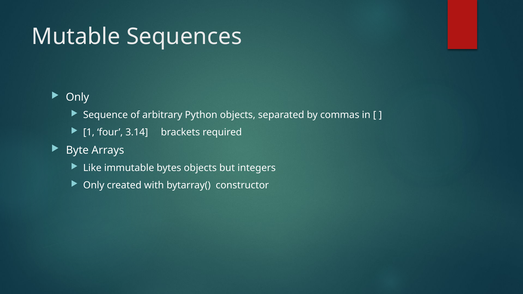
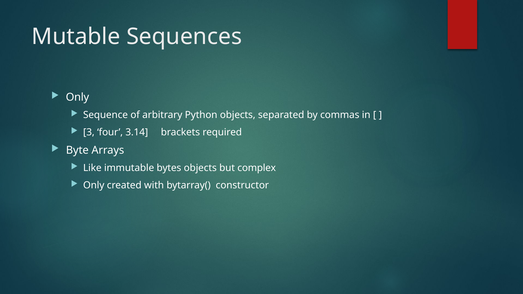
1: 1 -> 3
integers: integers -> complex
